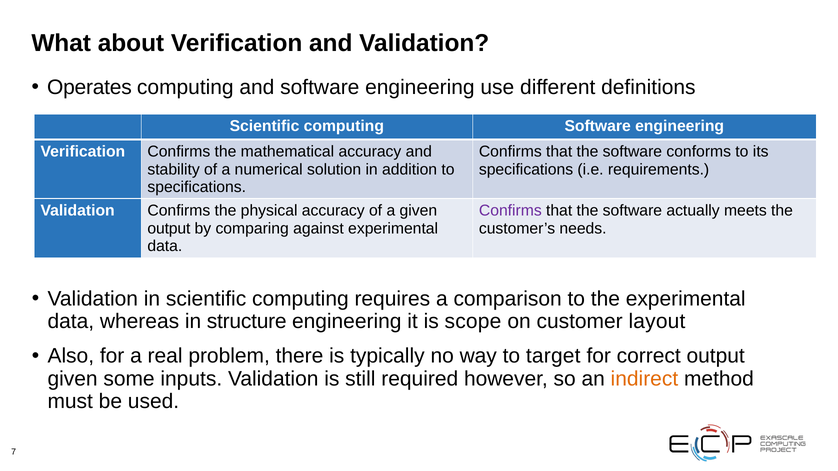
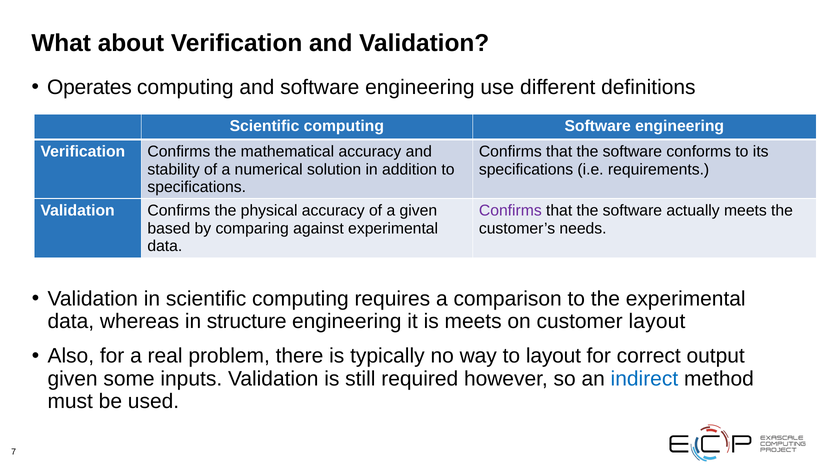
output at (169, 229): output -> based
is scope: scope -> meets
to target: target -> layout
indirect colour: orange -> blue
